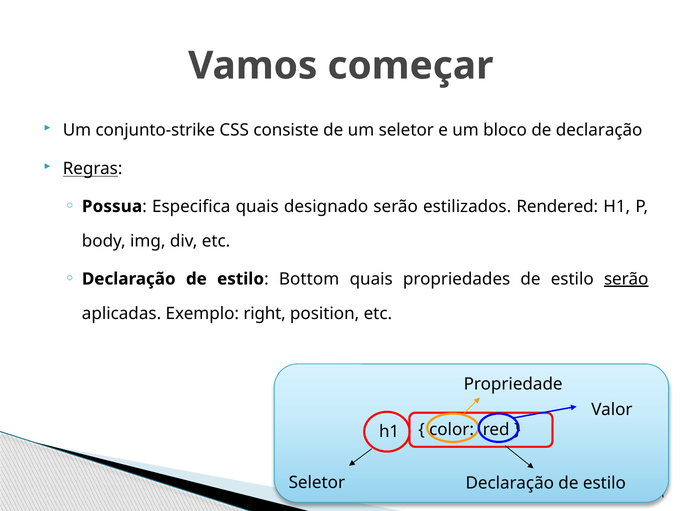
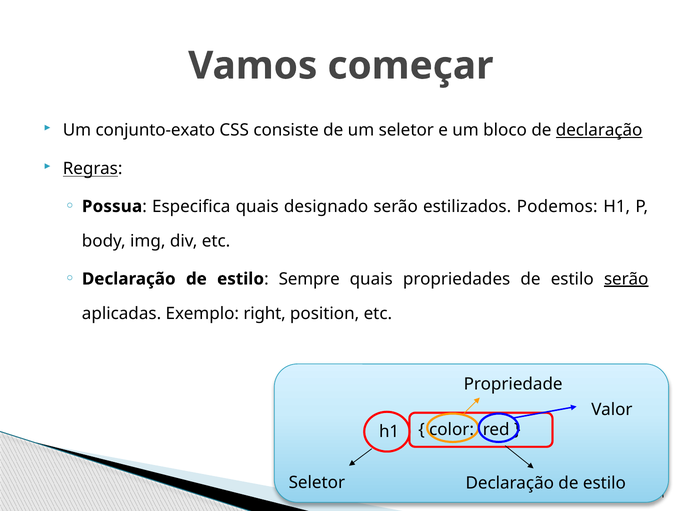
conjunto-strike: conjunto-strike -> conjunto-exato
declaração at (599, 130) underline: none -> present
Rendered: Rendered -> Podemos
Bottom: Bottom -> Sempre
